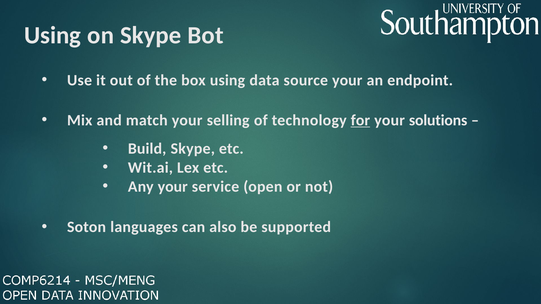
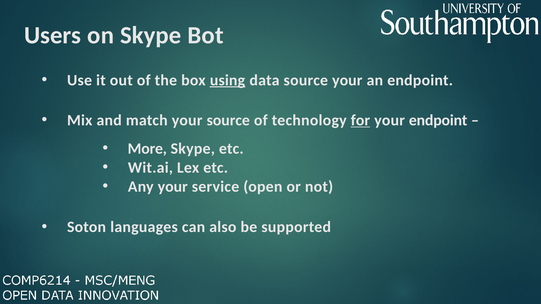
Using at (53, 35): Using -> Users
using at (227, 80) underline: none -> present
your selling: selling -> source
your solutions: solutions -> endpoint
Build: Build -> More
